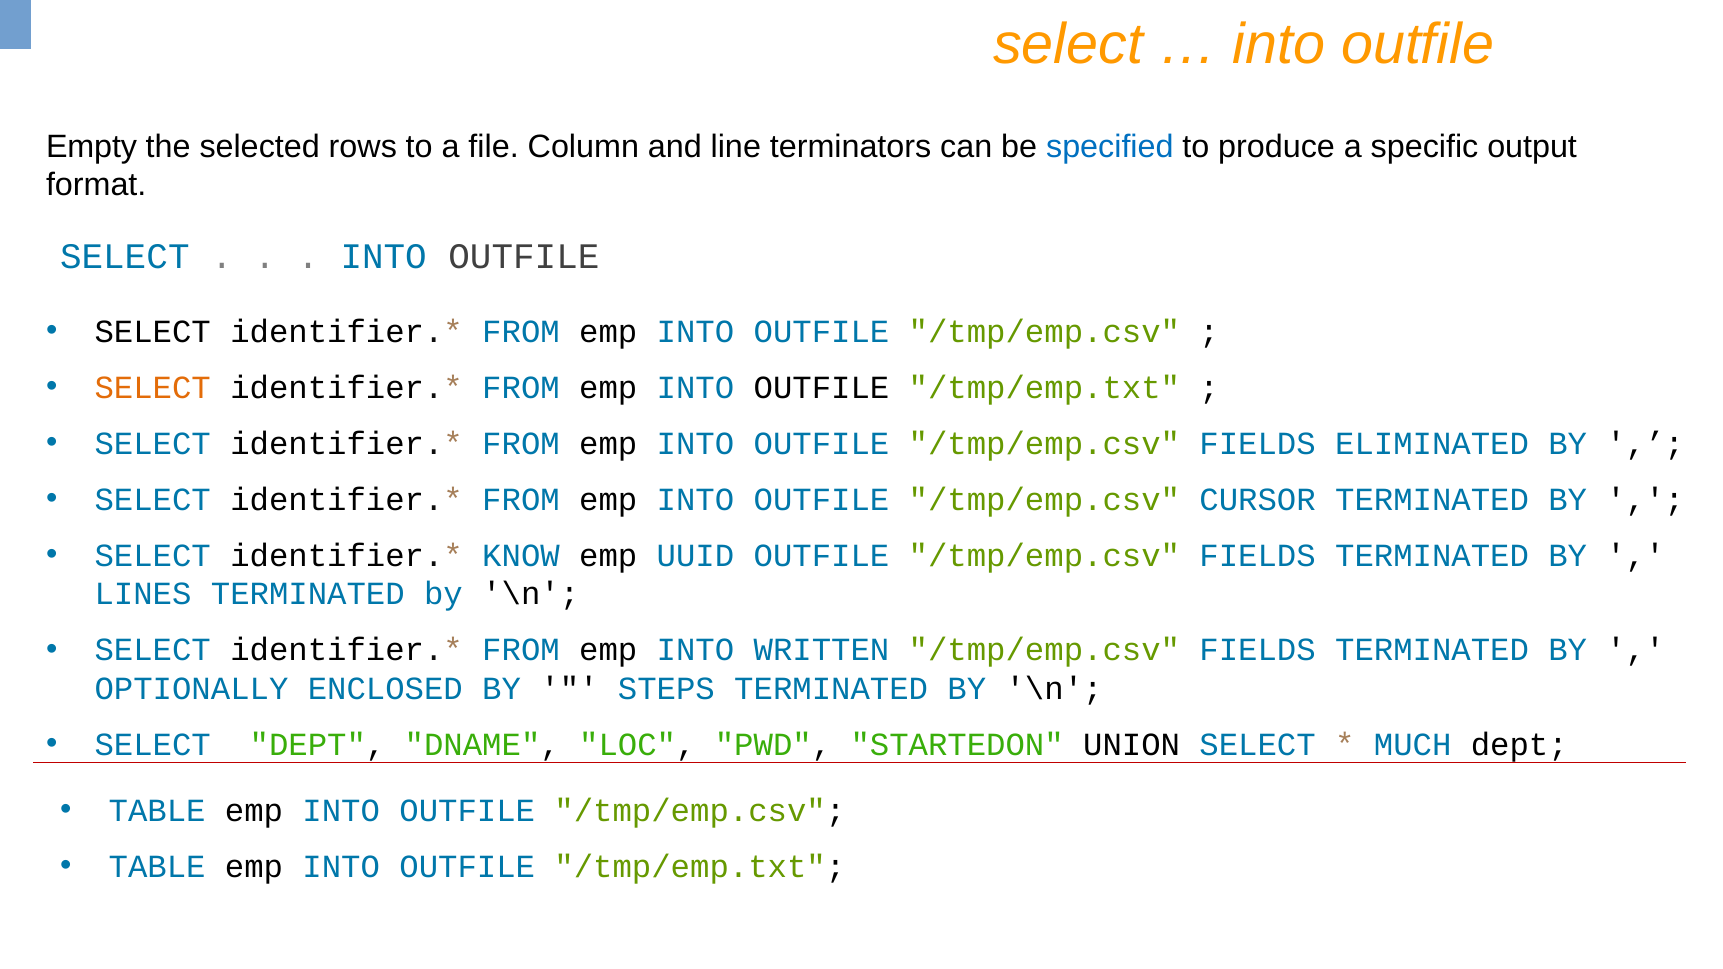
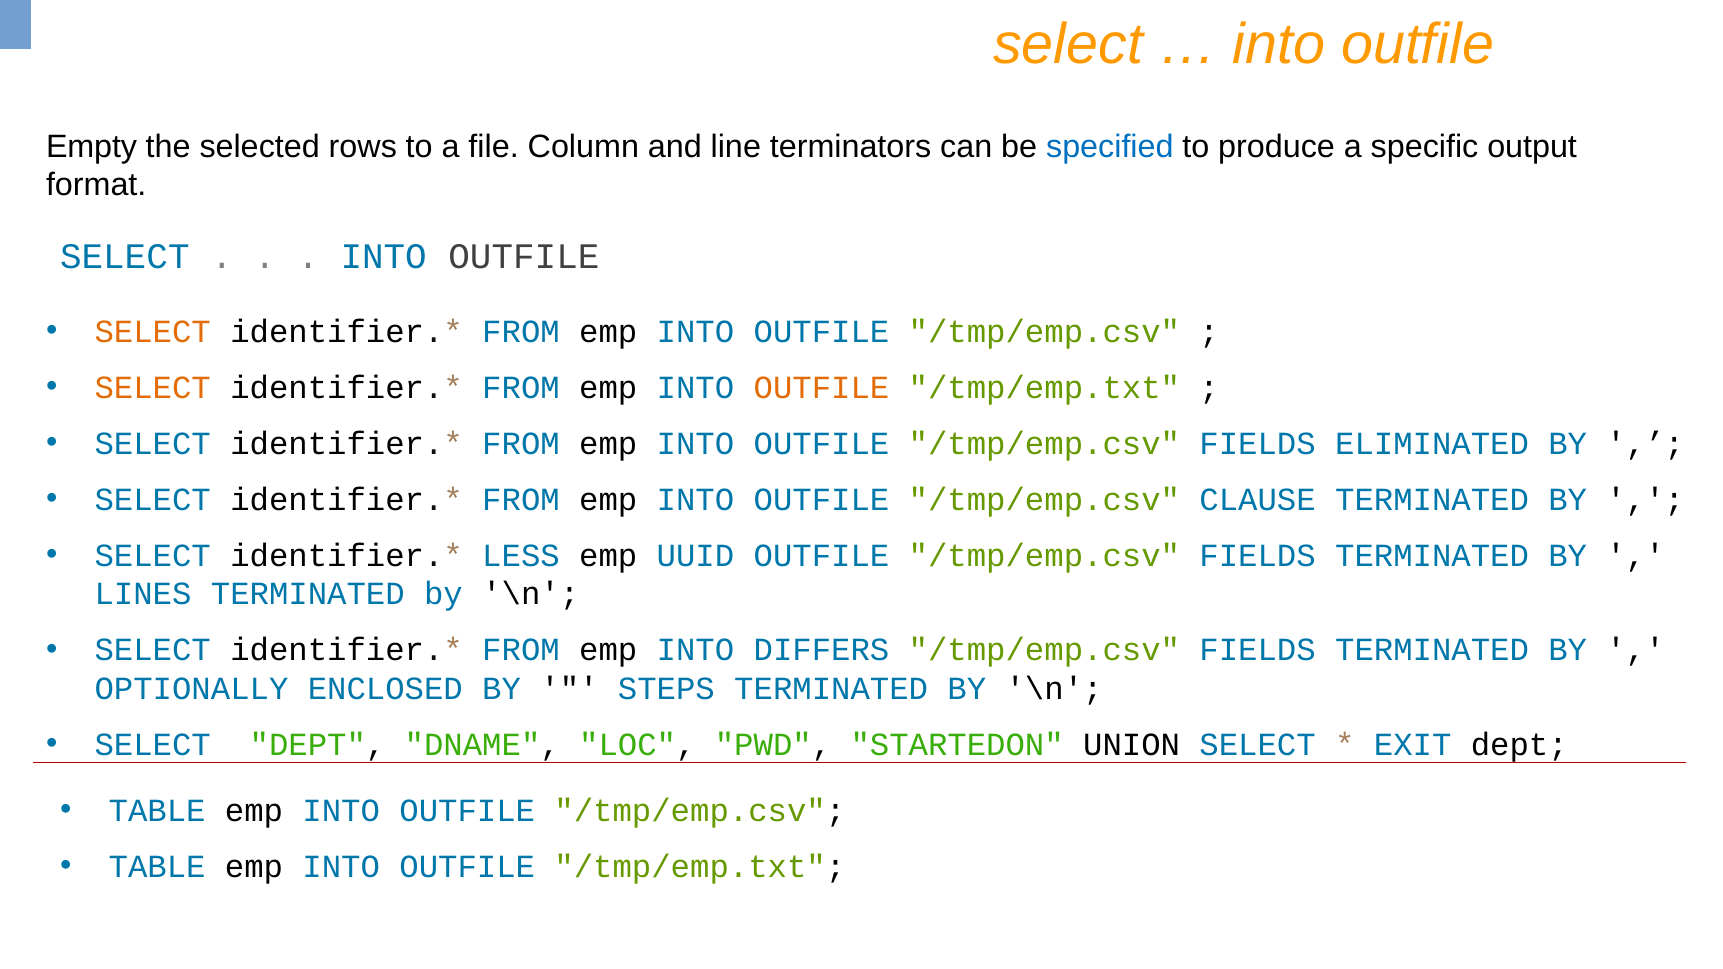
SELECT at (153, 332) colour: black -> orange
OUTFILE at (821, 388) colour: black -> orange
CURSOR: CURSOR -> CLAUSE
KNOW: KNOW -> LESS
WRITTEN: WRITTEN -> DIFFERS
MUCH: MUCH -> EXIT
